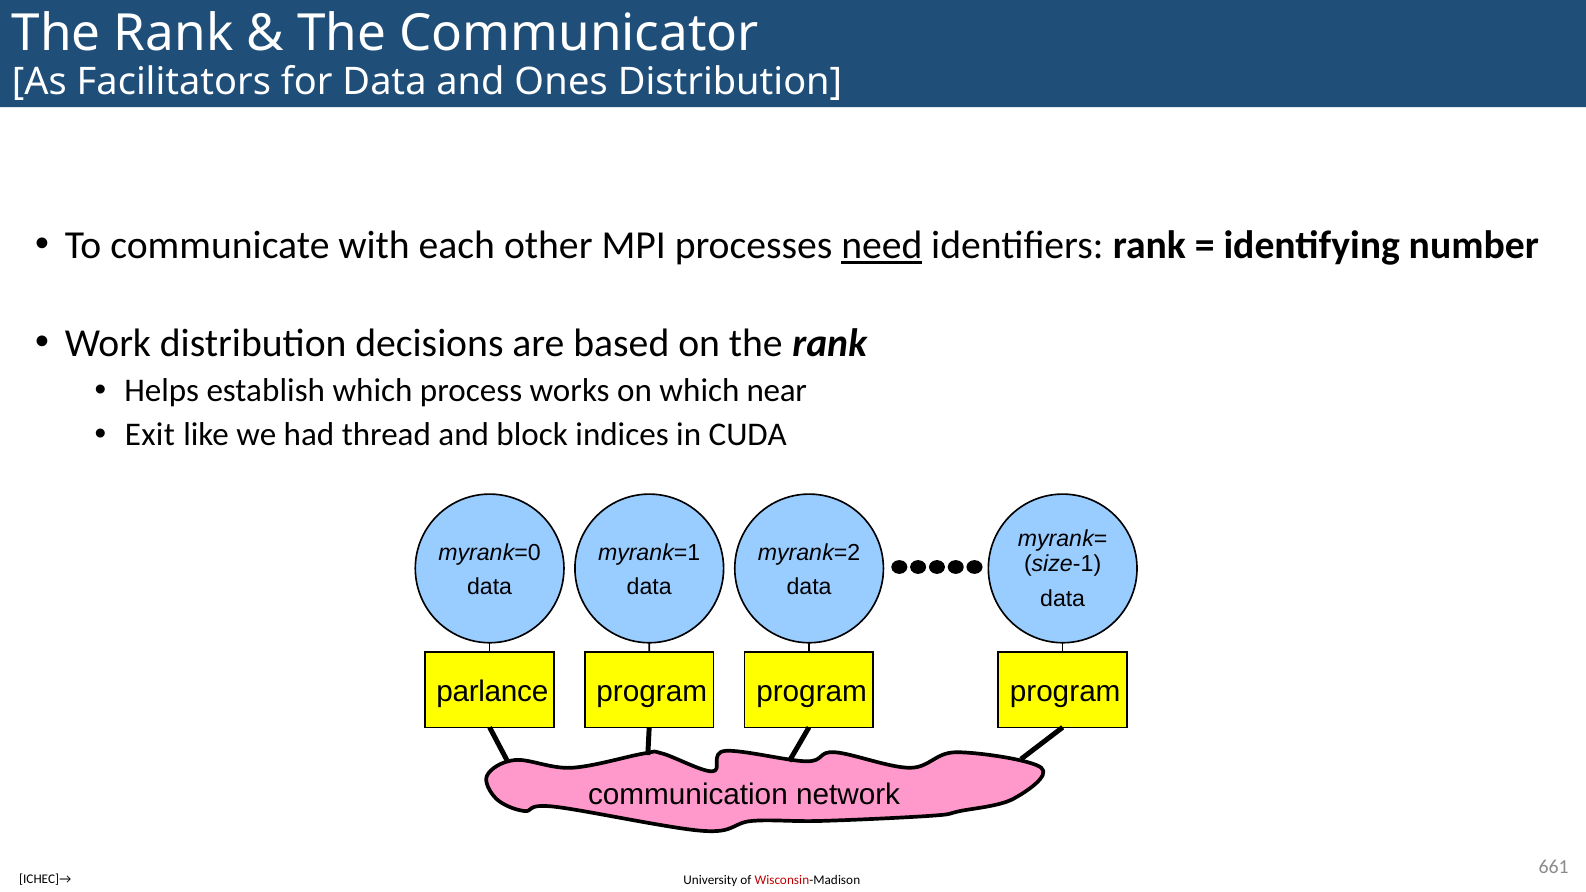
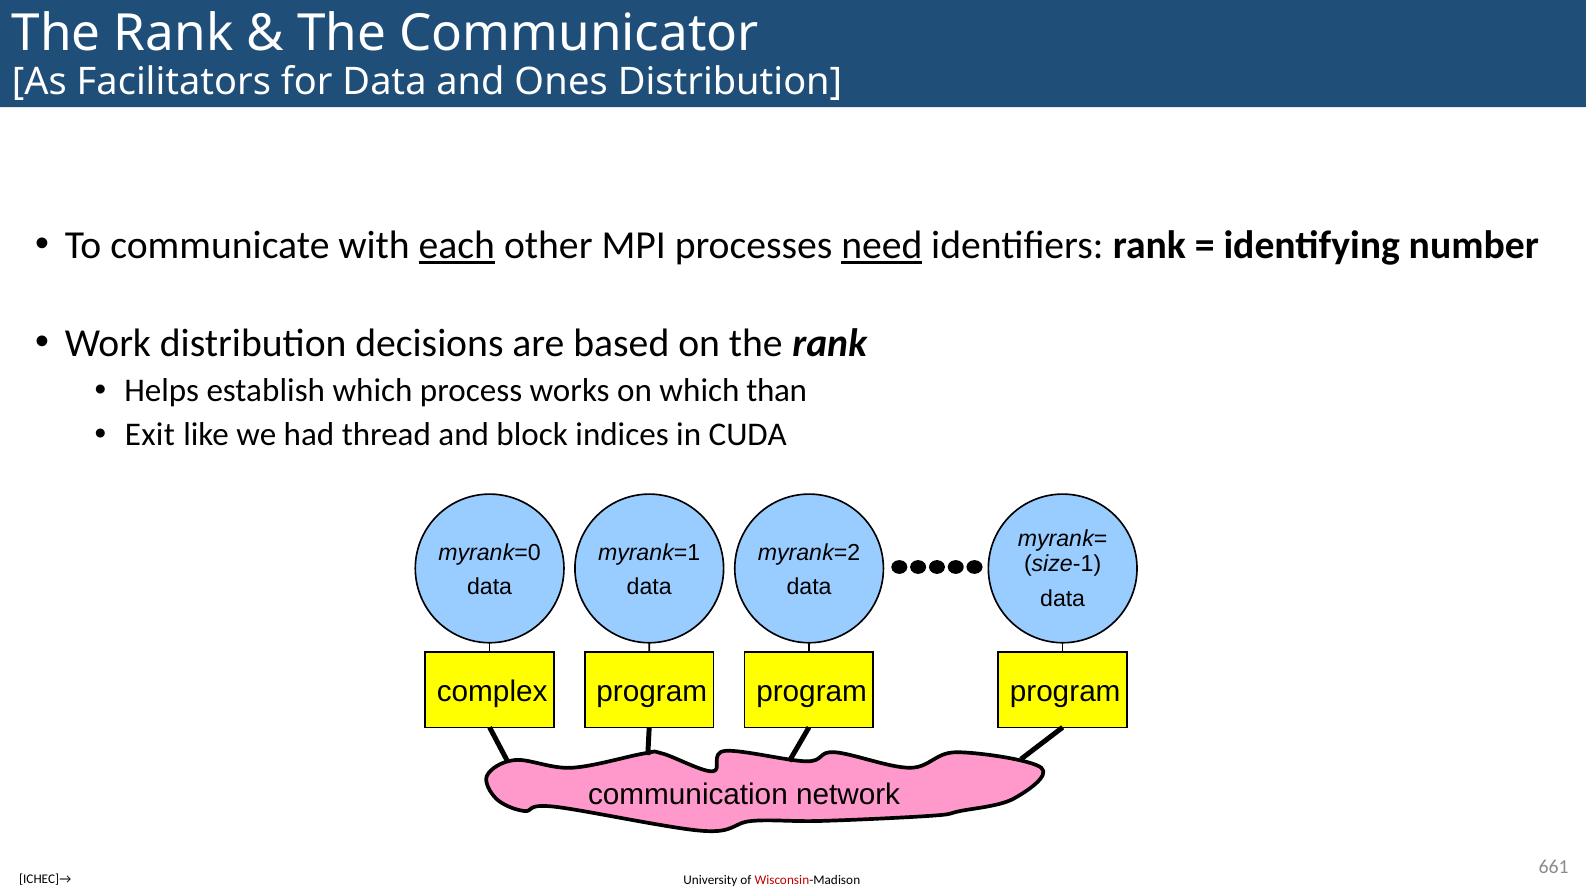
each underline: none -> present
near: near -> than
parlance: parlance -> complex
